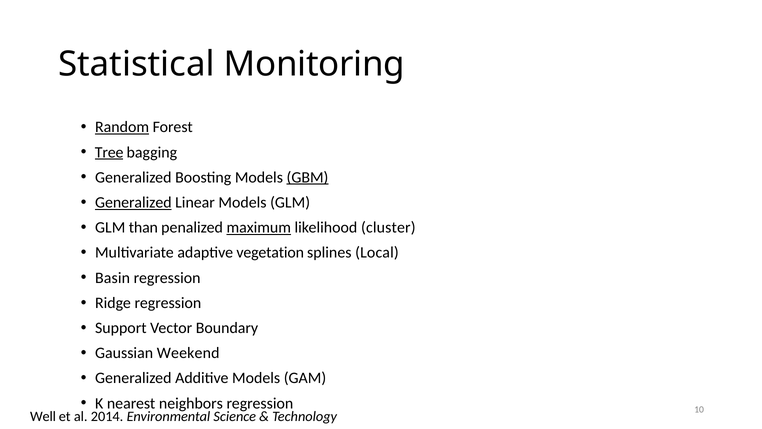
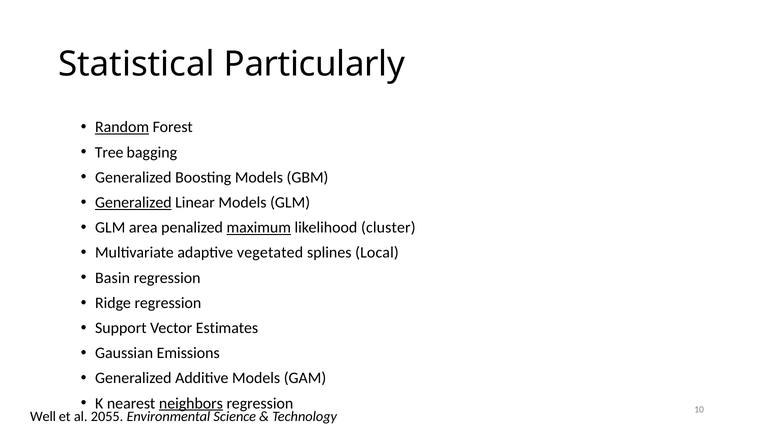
Monitoring: Monitoring -> Particularly
Tree underline: present -> none
GBM underline: present -> none
than: than -> area
vegetation: vegetation -> vegetated
Boundary: Boundary -> Estimates
Weekend: Weekend -> Emissions
neighbors underline: none -> present
2014: 2014 -> 2055
